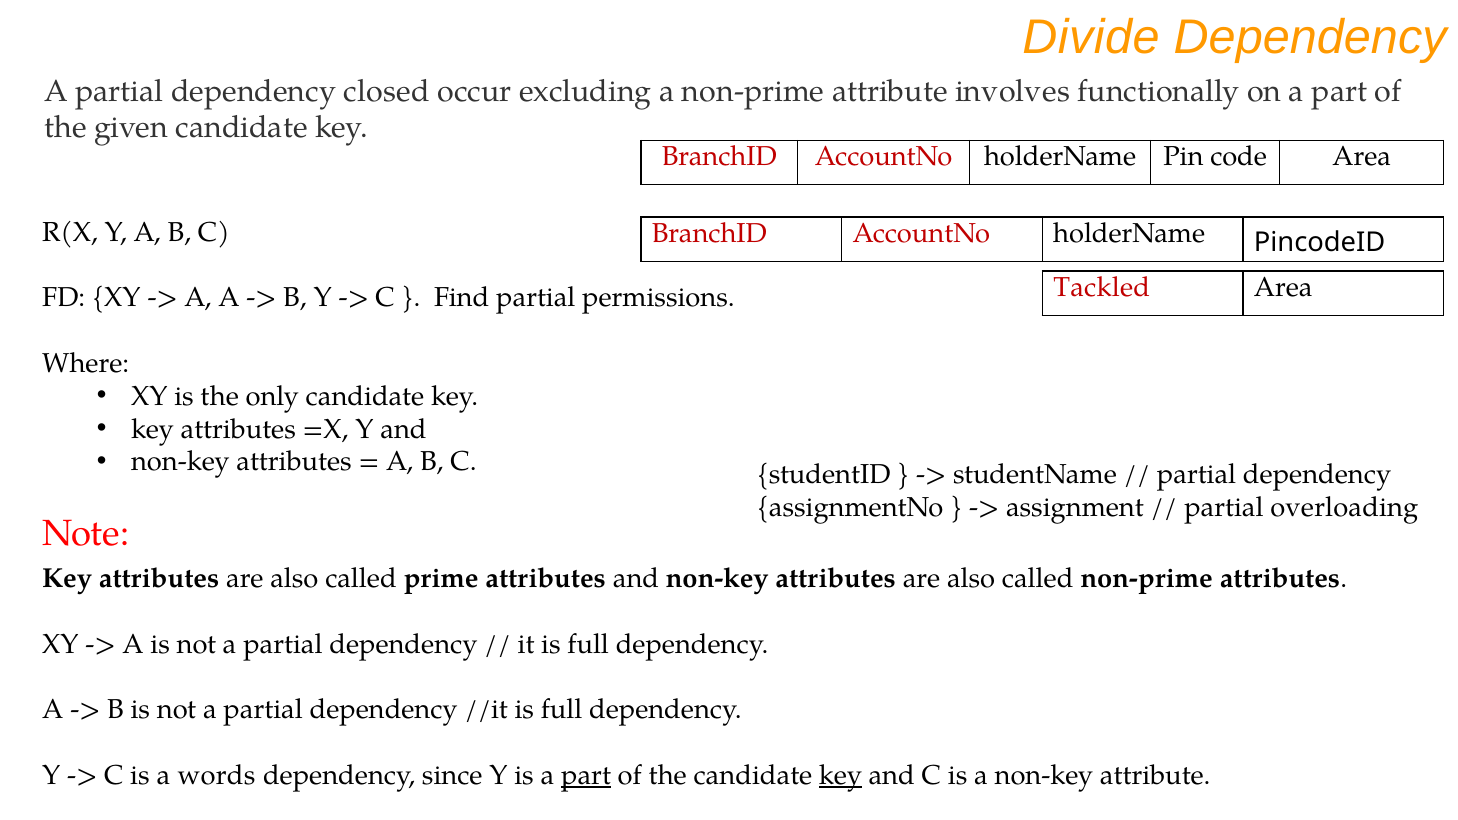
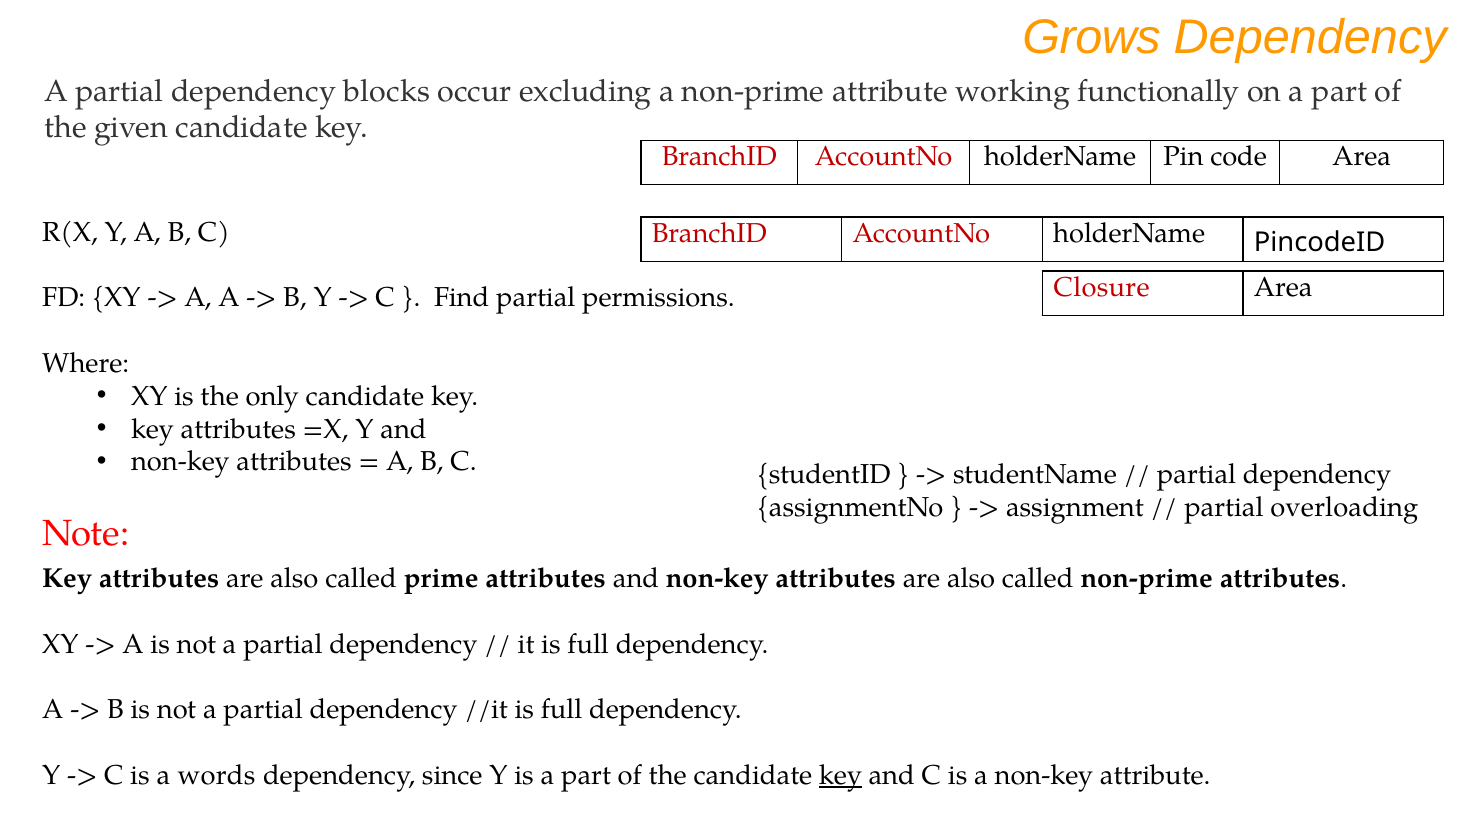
Divide: Divide -> Grows
closed: closed -> blocks
involves: involves -> working
Tackled: Tackled -> Closure
part at (586, 775) underline: present -> none
